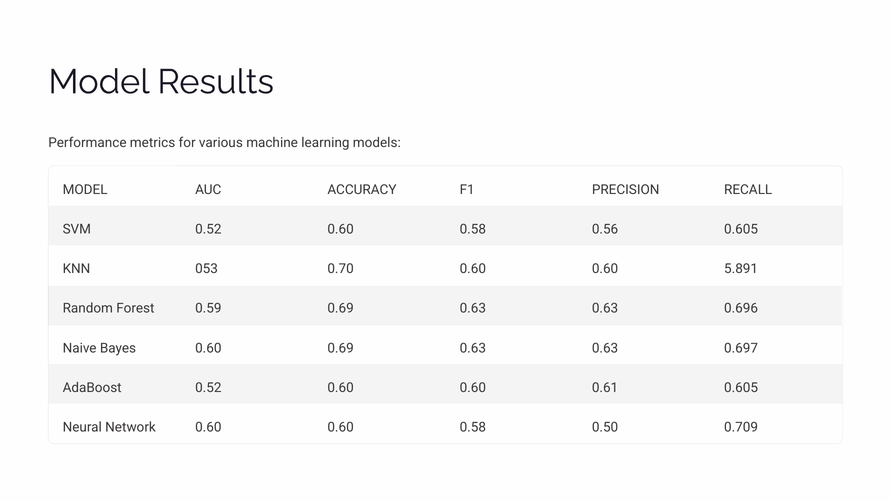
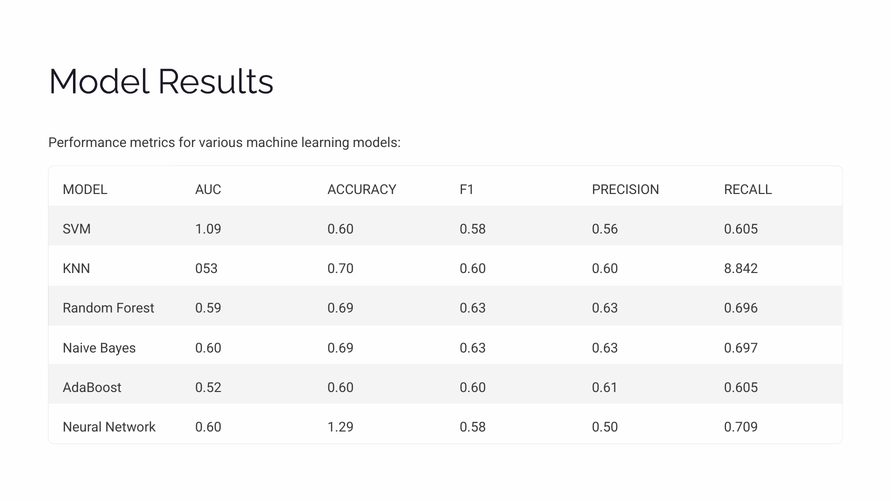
SVM 0.52: 0.52 -> 1.09
5.891: 5.891 -> 8.842
Network 0.60 0.60: 0.60 -> 1.29
